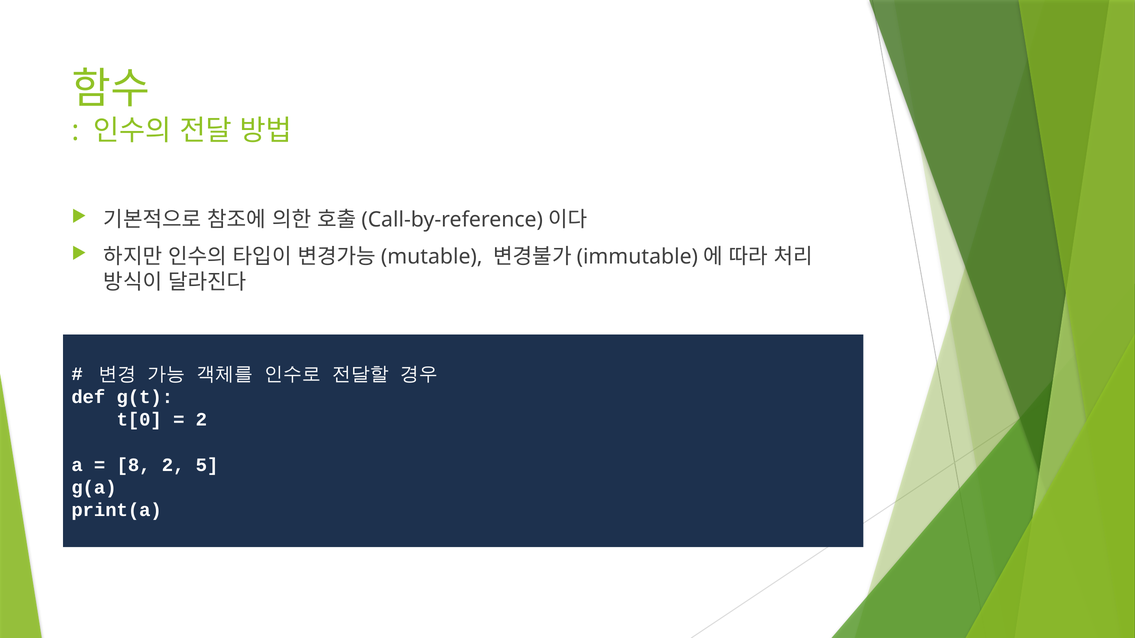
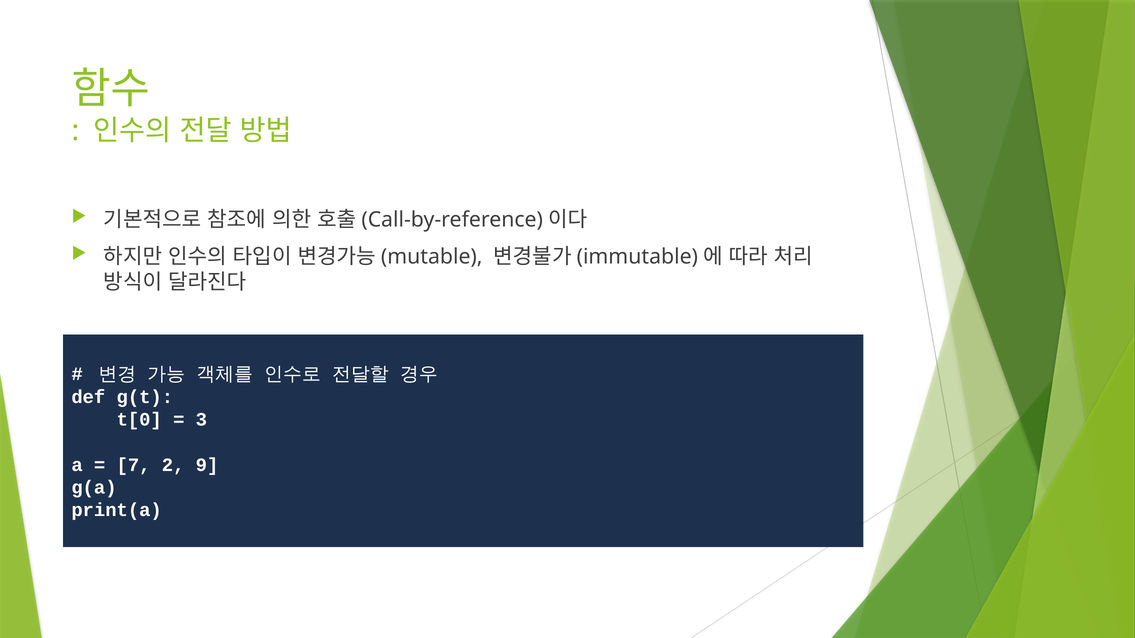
2 at (201, 420): 2 -> 3
8: 8 -> 7
5: 5 -> 9
